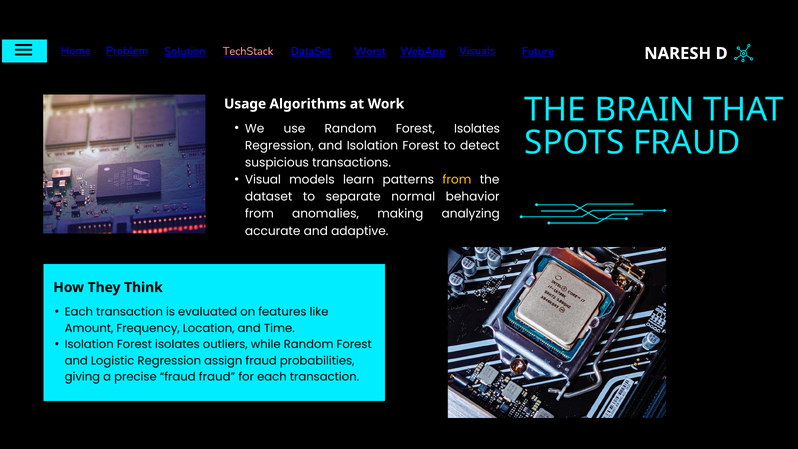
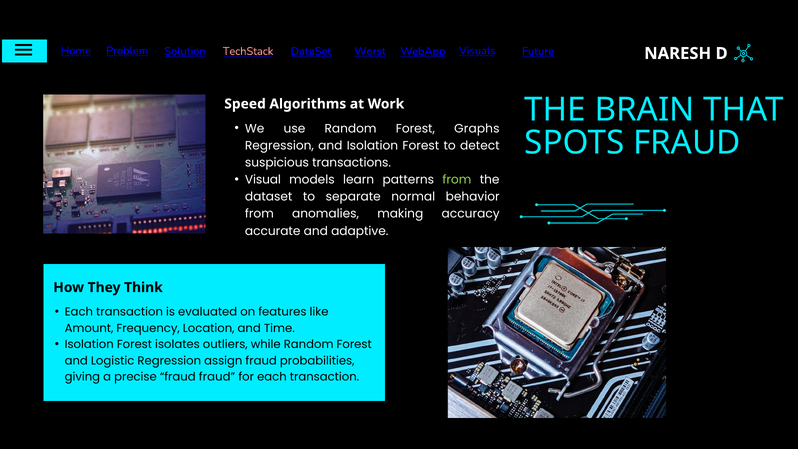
Usage: Usage -> Speed
Random Forest Isolates: Isolates -> Graphs
from at (457, 180) colour: yellow -> light green
analyzing: analyzing -> accuracy
